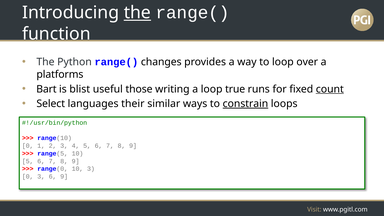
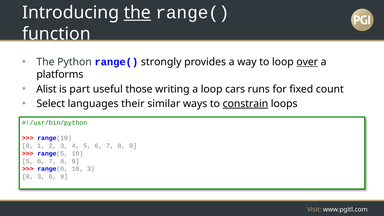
changes: changes -> strongly
over underline: none -> present
Bart: Bart -> Alist
blist: blist -> part
true: true -> cars
count underline: present -> none
